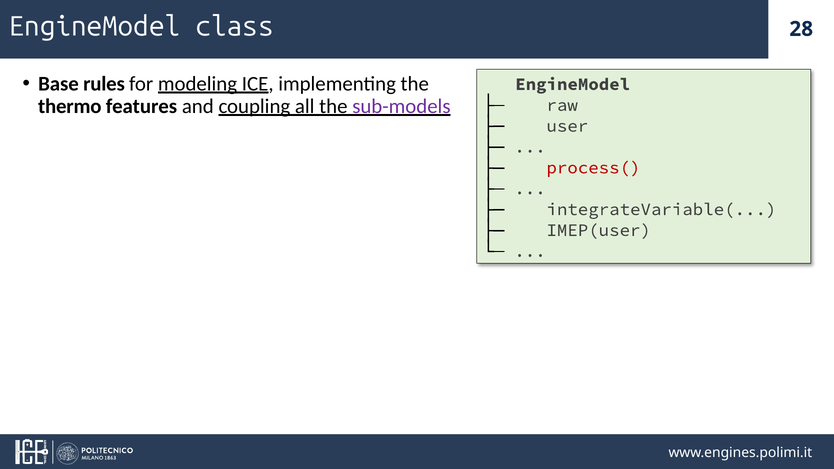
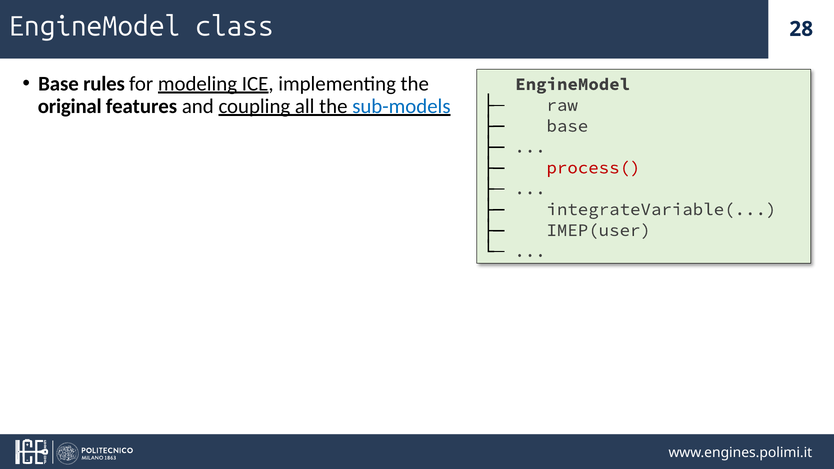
thermo: thermo -> original
sub-models colour: purple -> blue
user at (567, 126): user -> base
